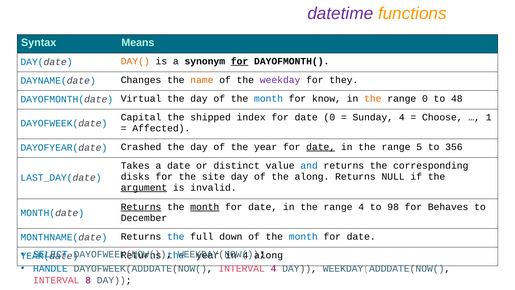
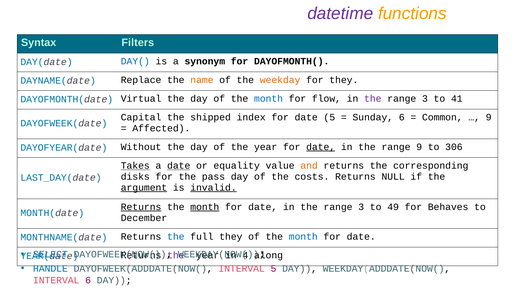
Means: Means -> Filters
DAY( colour: orange -> blue
for at (240, 61) underline: present -> none
Changes: Changes -> Replace
weekday colour: purple -> orange
know: know -> flow
the at (373, 98) colour: orange -> purple
0 at (425, 98): 0 -> 3
48: 48 -> 41
date 0: 0 -> 5
Sunday 4: 4 -> 6
Choose: Choose -> Common
1 at (489, 117): 1 -> 9
Crashed: Crashed -> Without
range 5: 5 -> 9
356: 356 -> 306
Takes underline: none -> present
date at (179, 165) underline: none -> present
distinct: distinct -> equality
and colour: blue -> orange
site: site -> pass
the along: along -> costs
invalid underline: none -> present
4 at (361, 207): 4 -> 3
98: 98 -> 49
full down: down -> they
the at (176, 255) colour: blue -> purple
INTERVAL 4: 4 -> 5
INTERVAL 8: 8 -> 6
